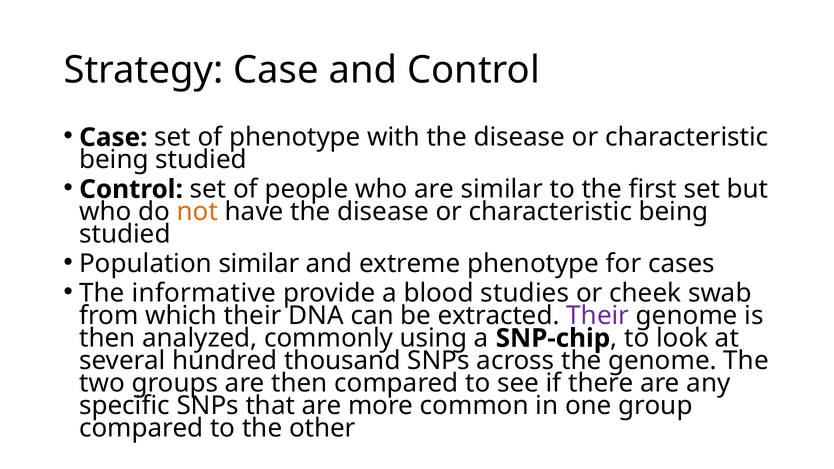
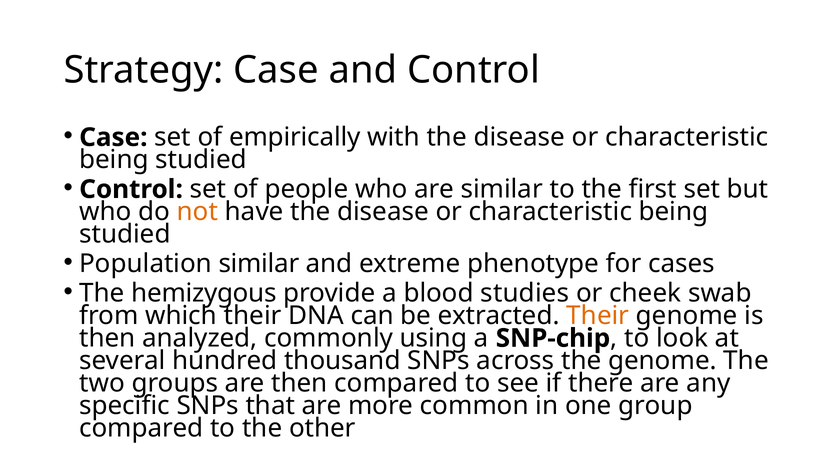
of phenotype: phenotype -> empirically
informative: informative -> hemizygous
Their at (598, 316) colour: purple -> orange
